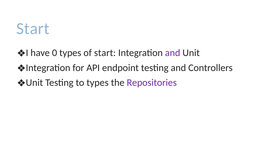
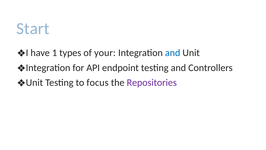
0: 0 -> 1
of start: start -> your
and at (173, 53) colour: purple -> blue
to types: types -> focus
